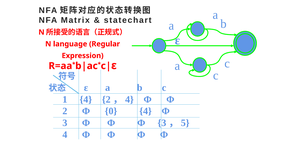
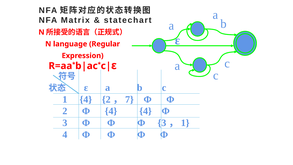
4 at (129, 99): 4 -> 7
Φ 0: 0 -> 4
5 at (185, 123): 5 -> 1
